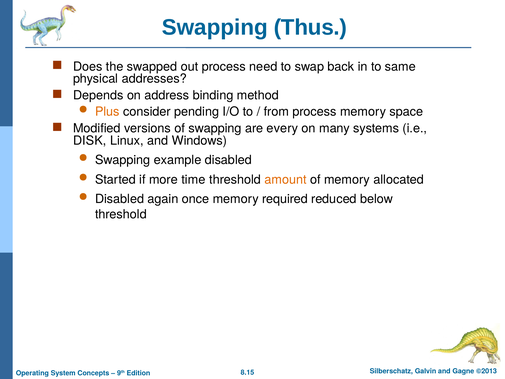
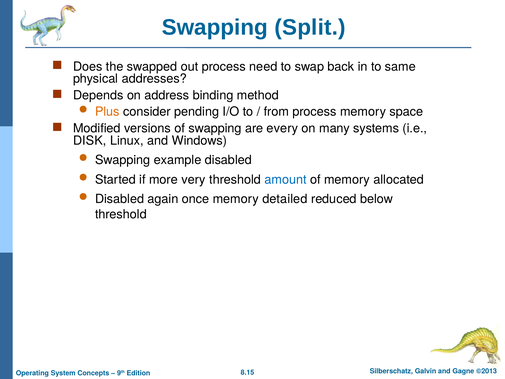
Thus: Thus -> Split
time: time -> very
amount colour: orange -> blue
required: required -> detailed
